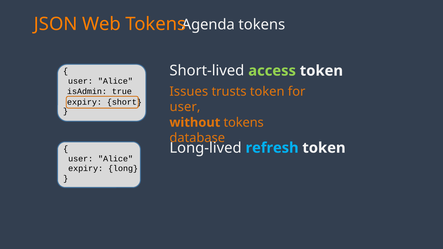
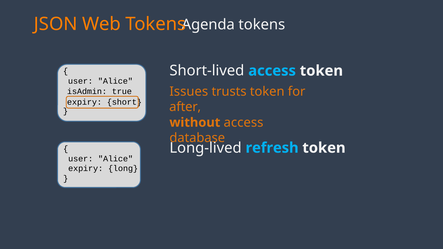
access at (272, 71) colour: light green -> light blue
user at (185, 107): user -> after
without tokens: tokens -> access
